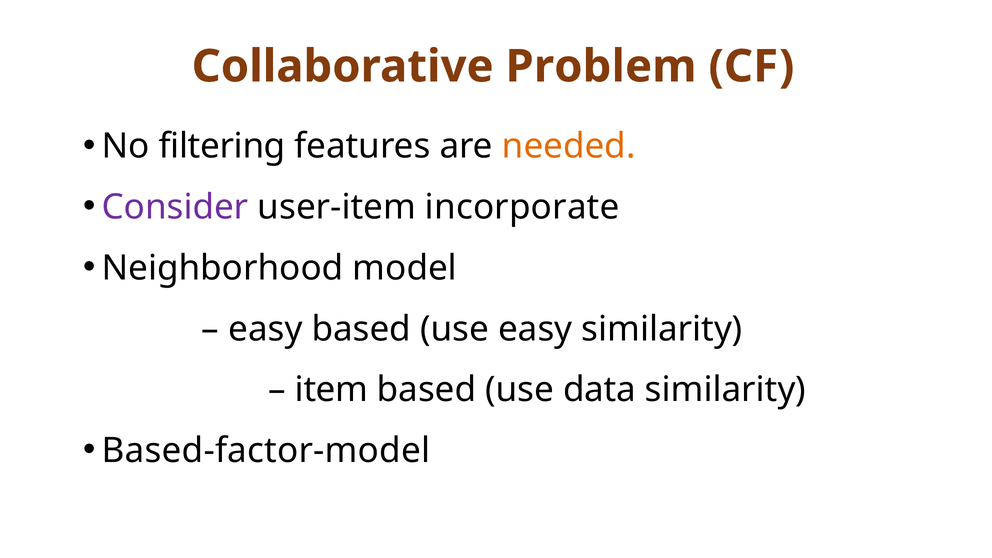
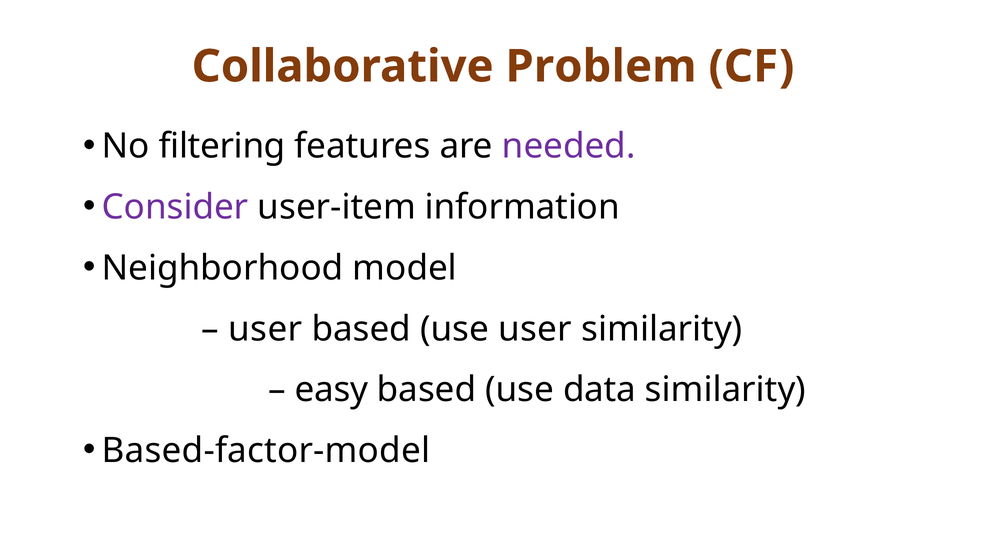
needed colour: orange -> purple
incorporate: incorporate -> information
easy at (265, 329): easy -> user
use easy: easy -> user
item: item -> easy
